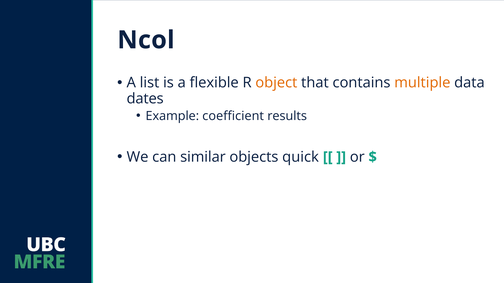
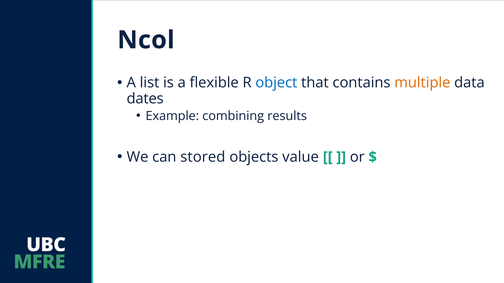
object colour: orange -> blue
coefficient: coefficient -> combining
similar: similar -> stored
quick: quick -> value
